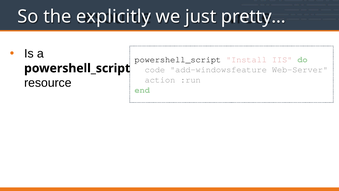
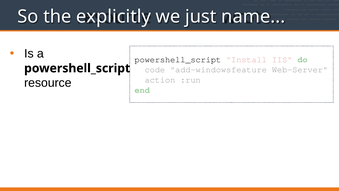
pretty: pretty -> name
